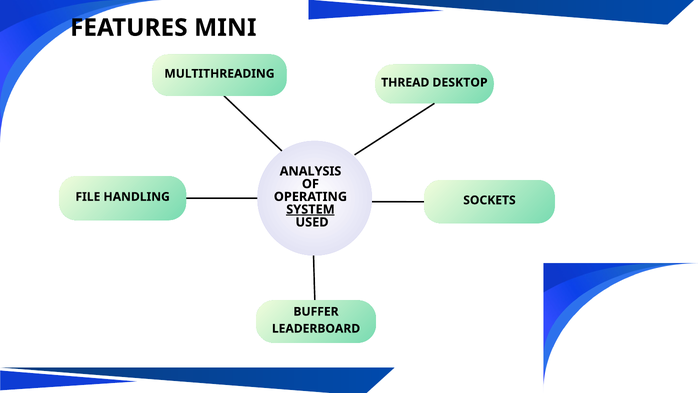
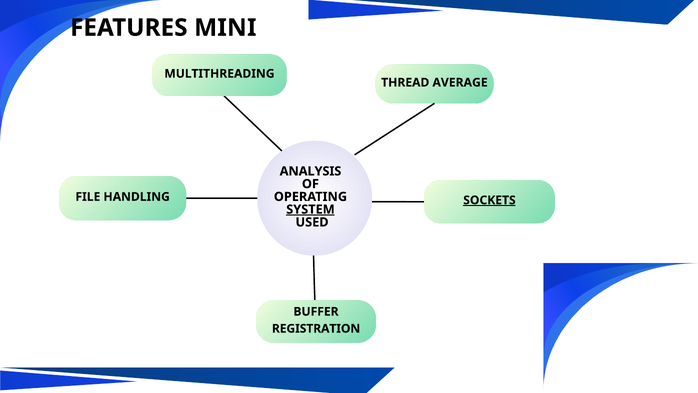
DESKTOP: DESKTOP -> AVERAGE
SOCKETS underline: none -> present
LEADERBOARD: LEADERBOARD -> REGISTRATION
